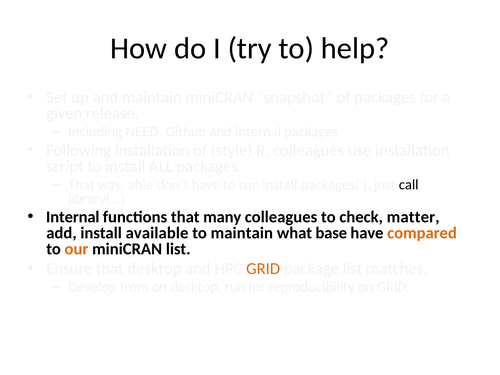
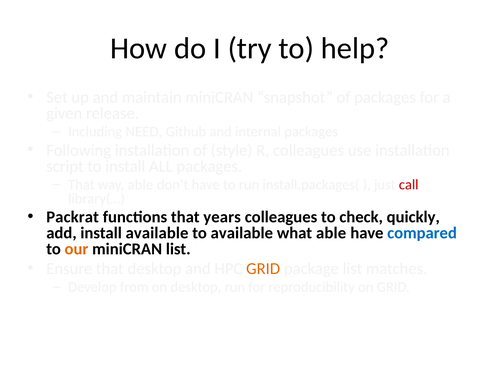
call colour: black -> red
Internal at (73, 217): Internal -> Packrat
many: many -> years
matter: matter -> quickly
to maintain: maintain -> available
what base: base -> able
compared colour: orange -> blue
